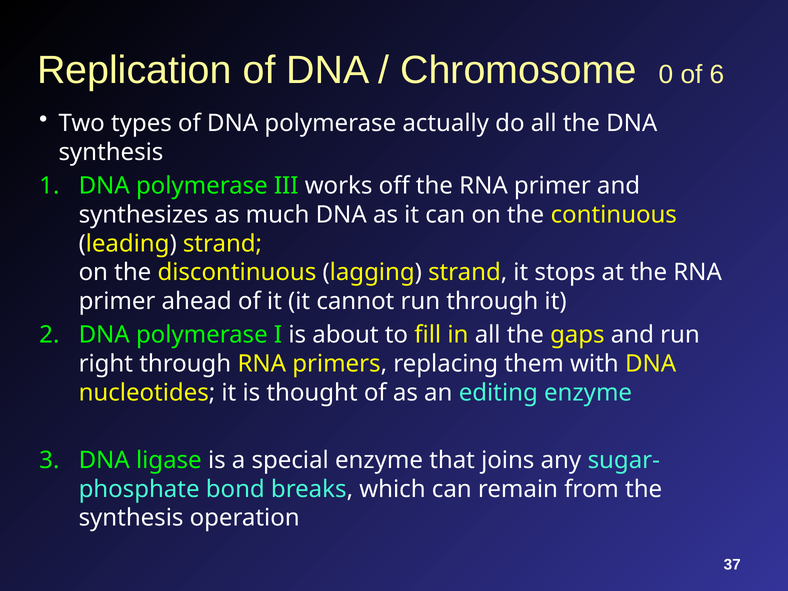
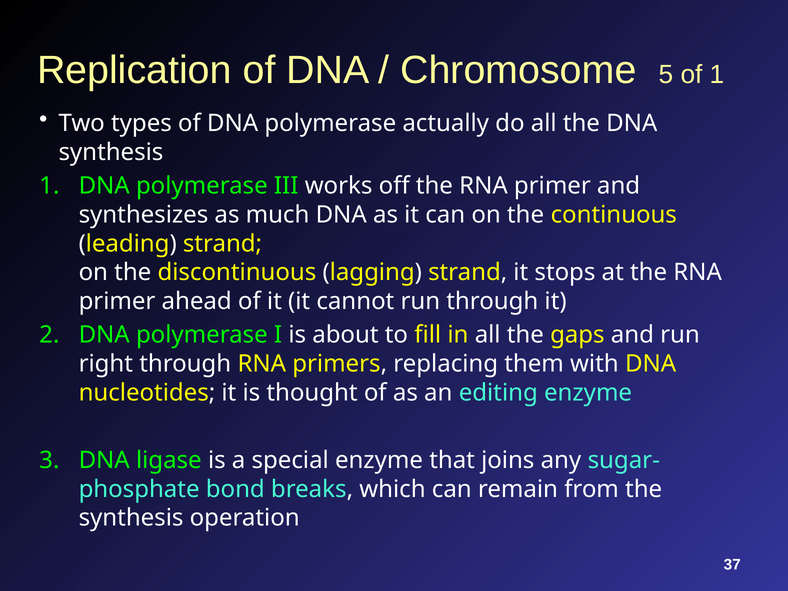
0: 0 -> 5
of 6: 6 -> 1
